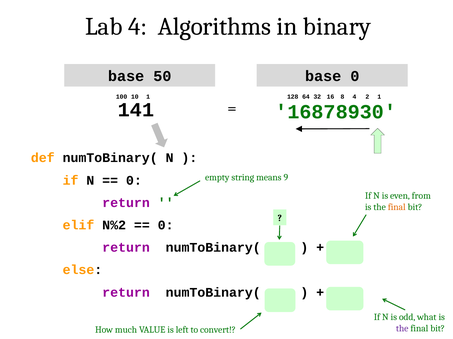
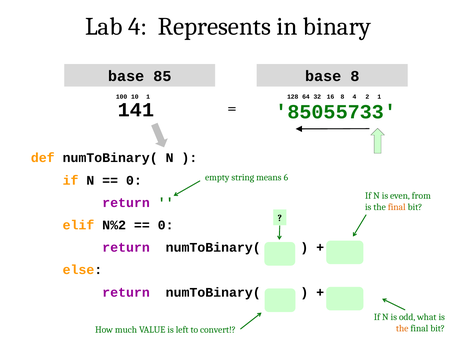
Algorithms: Algorithms -> Represents
50: 50 -> 85
base 0: 0 -> 8
16878930: 16878930 -> 85055733
9: 9 -> 6
the at (402, 329) colour: purple -> orange
